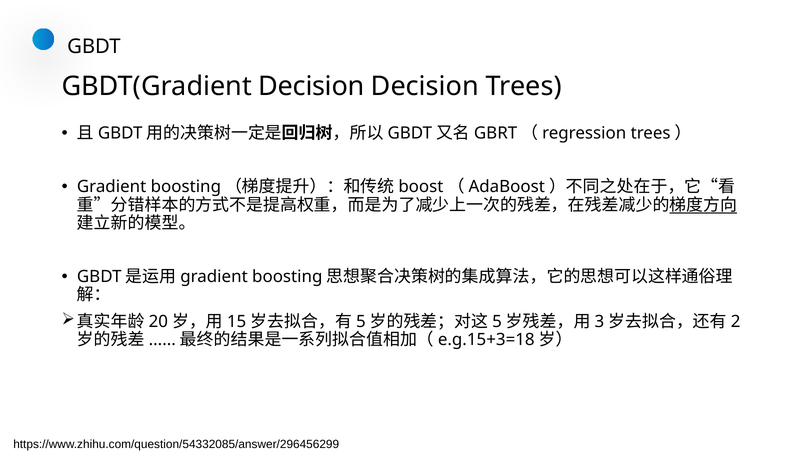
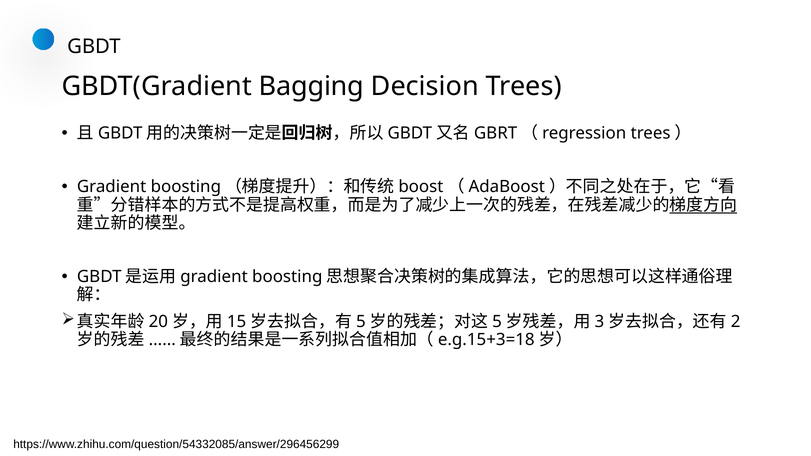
Decision at (311, 87): Decision -> Bagging
